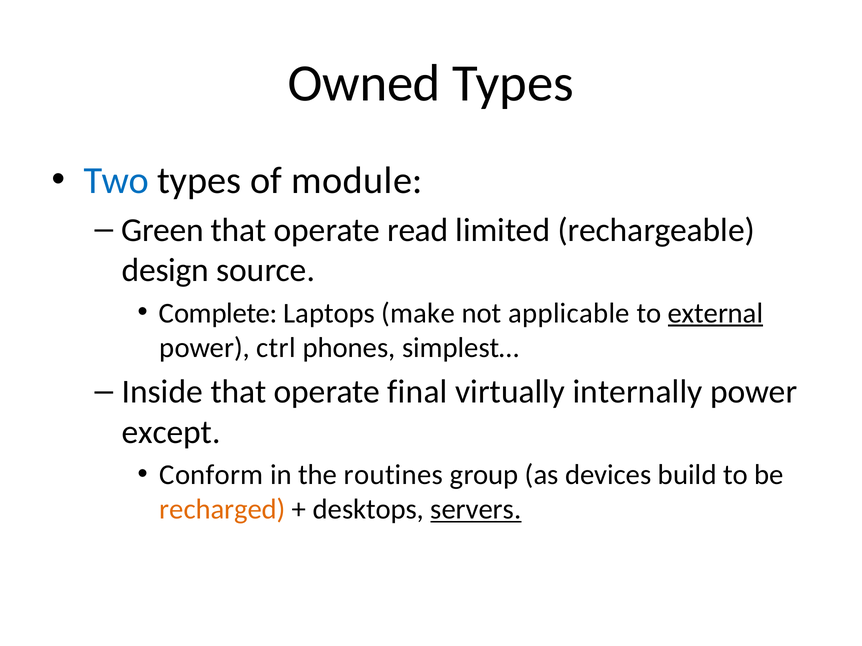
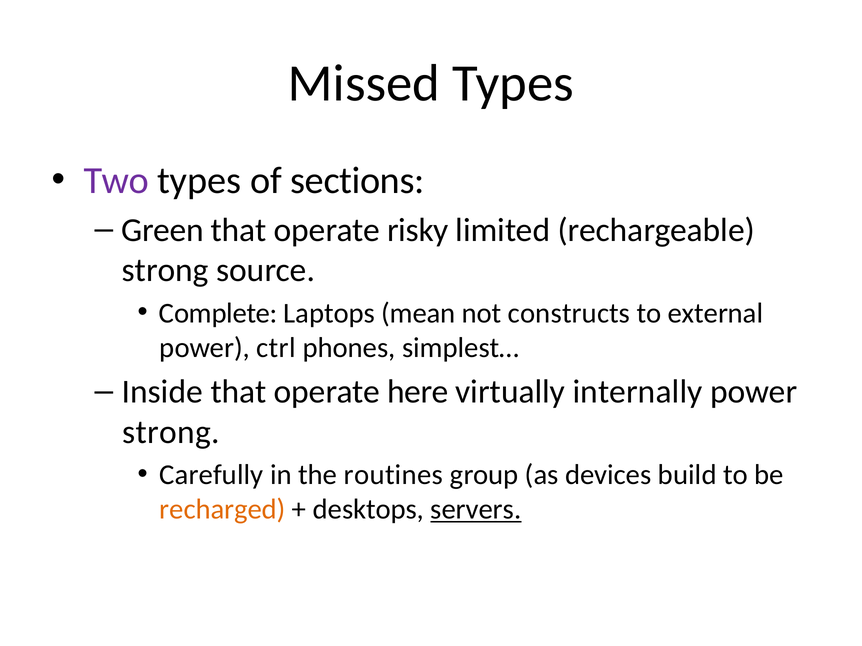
Owned: Owned -> Missed
Two colour: blue -> purple
module: module -> sections
read: read -> risky
design at (165, 271): design -> strong
make: make -> mean
applicable: applicable -> constructs
external underline: present -> none
final: final -> here
except at (171, 432): except -> strong
Conform: Conform -> Carefully
